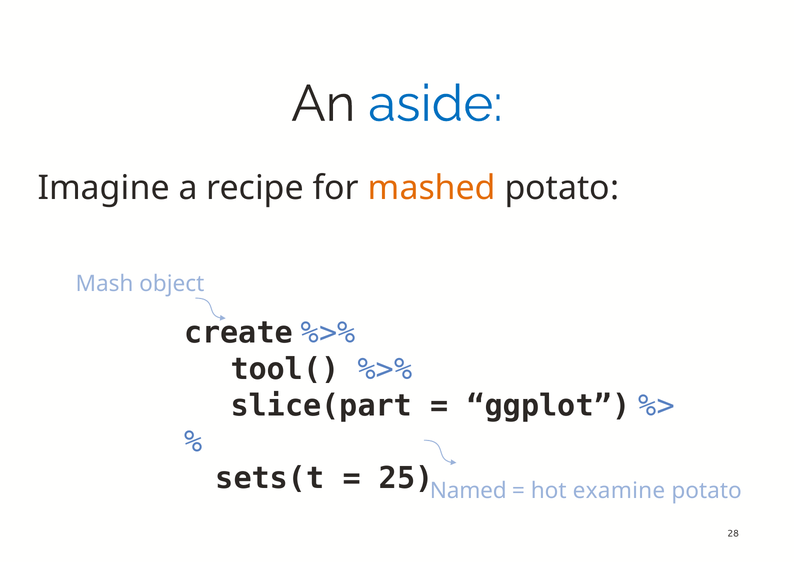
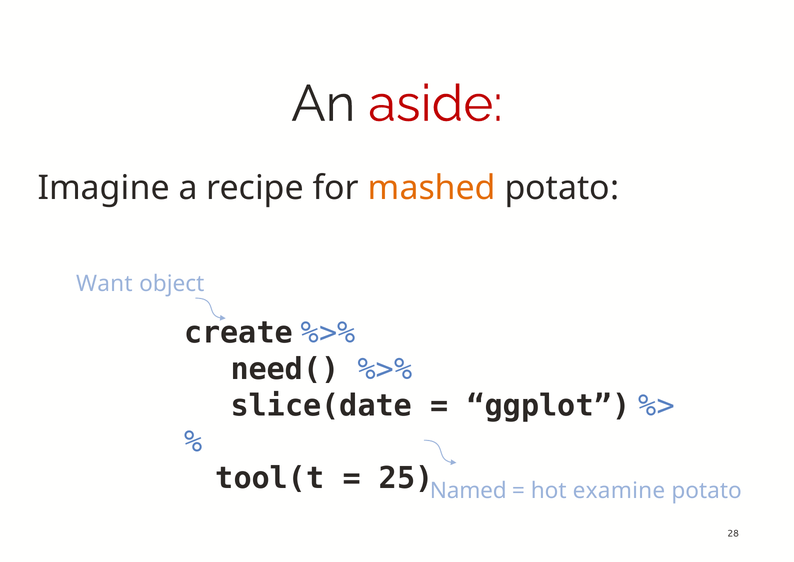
aside colour: blue -> red
Mash: Mash -> Want
tool(: tool( -> need(
slice(part: slice(part -> slice(date
sets(t: sets(t -> tool(t
